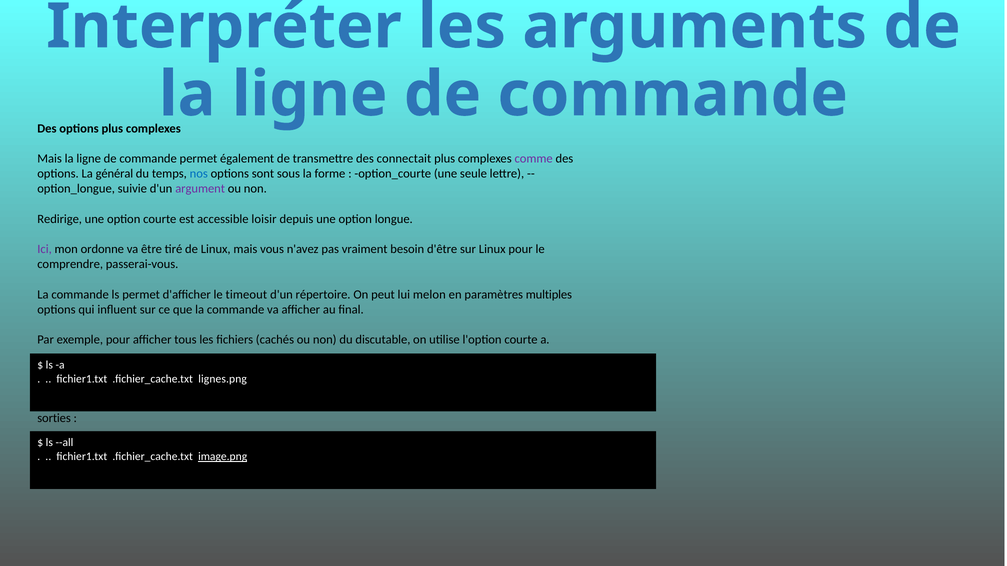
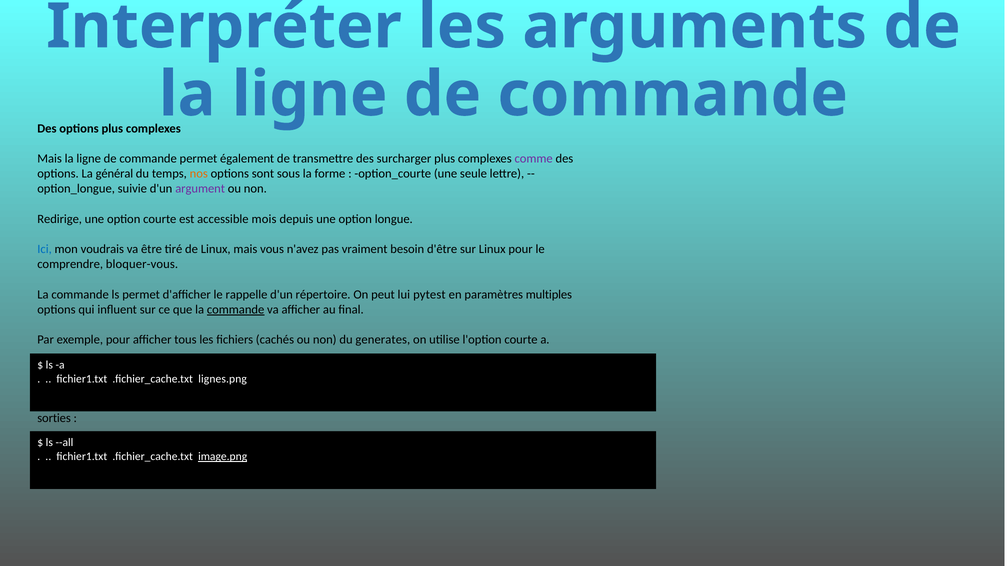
connectait: connectait -> surcharger
nos colour: blue -> orange
loisir: loisir -> mois
Ici colour: purple -> blue
ordonne: ordonne -> voudrais
passerai-vous: passerai-vous -> bloquer-vous
timeout: timeout -> rappelle
melon: melon -> pytest
commande at (236, 310) underline: none -> present
discutable: discutable -> generates
